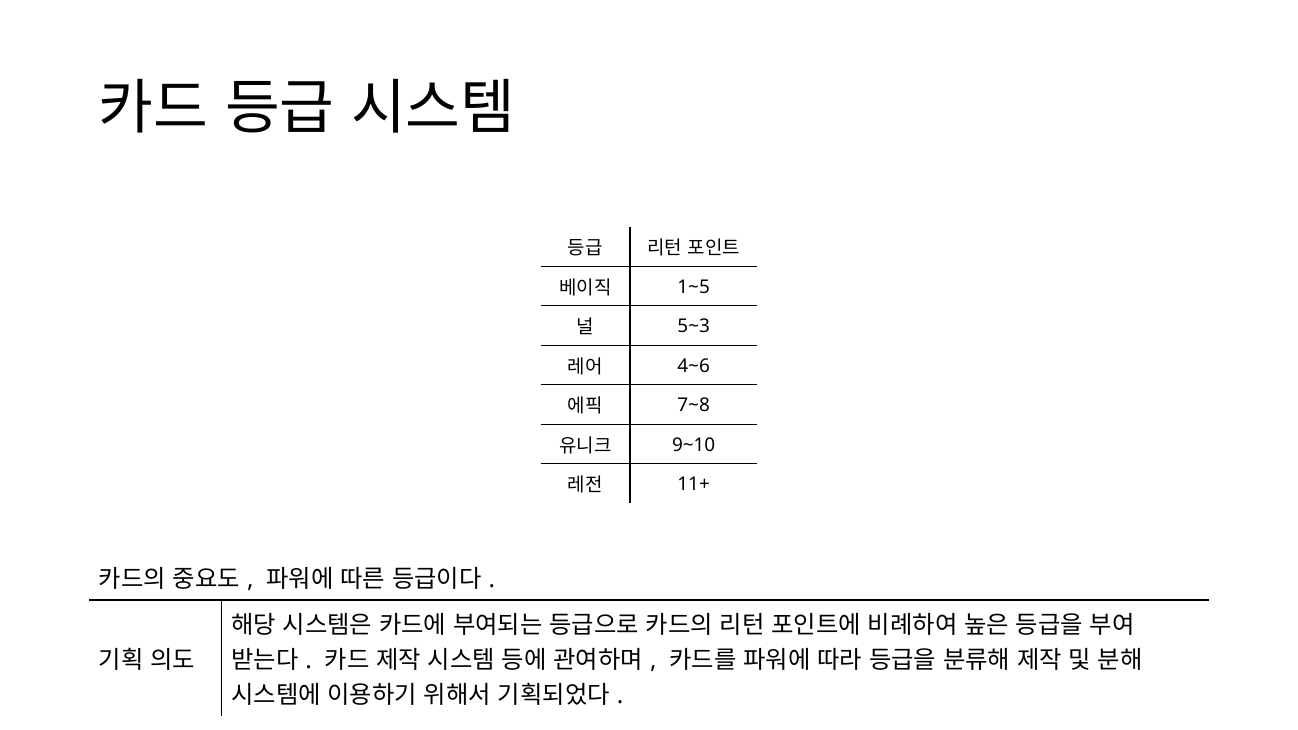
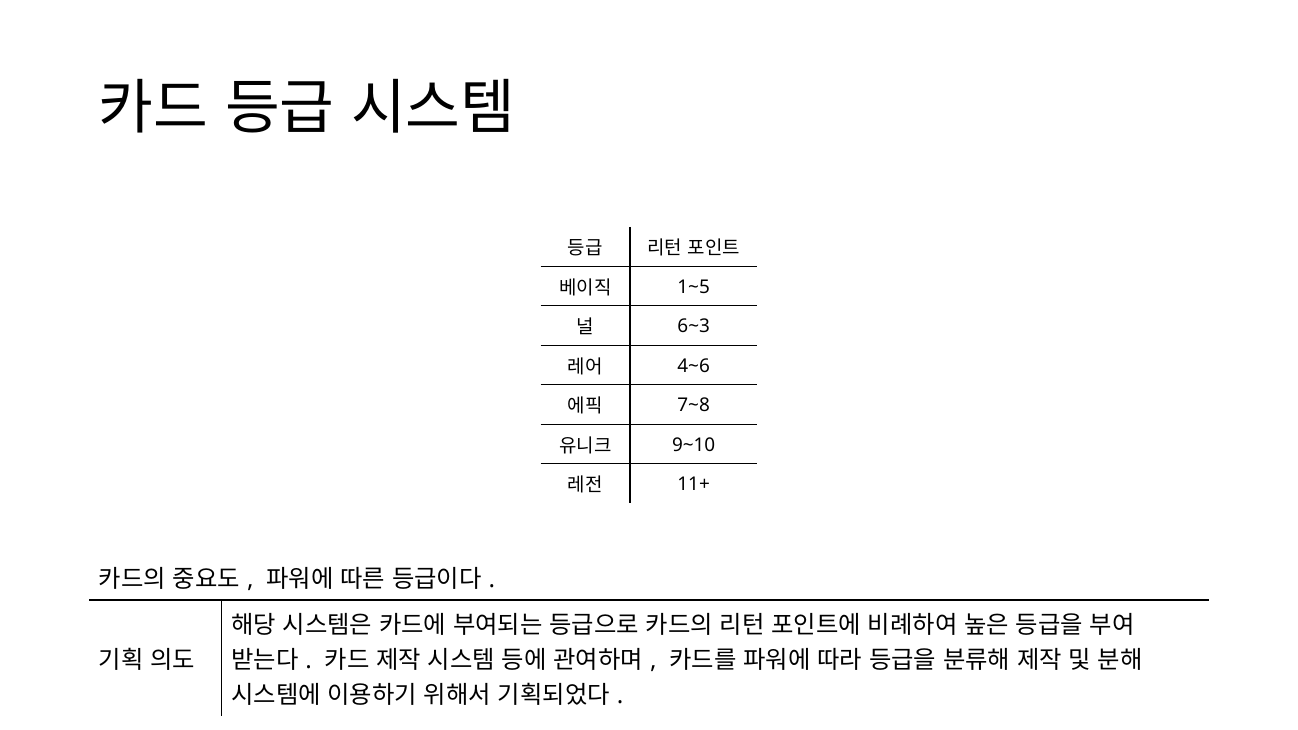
5~3: 5~3 -> 6~3
